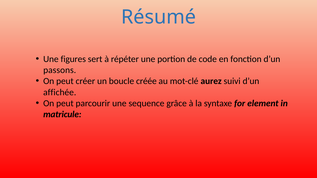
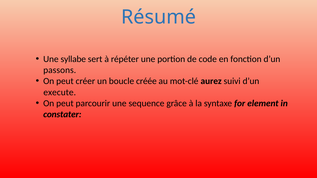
figures: figures -> syllabe
affichée: affichée -> execute
matricule: matricule -> constater
